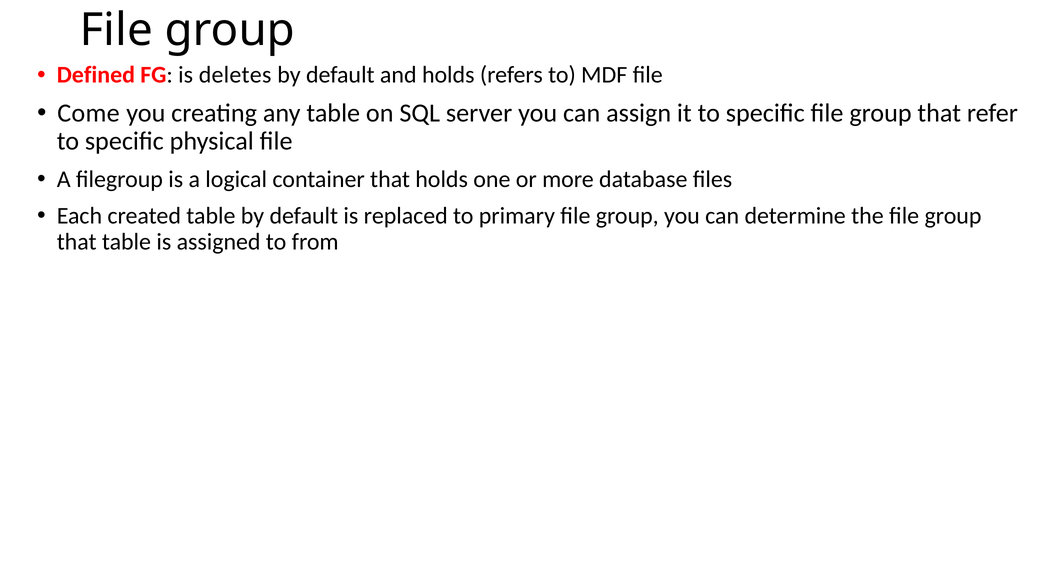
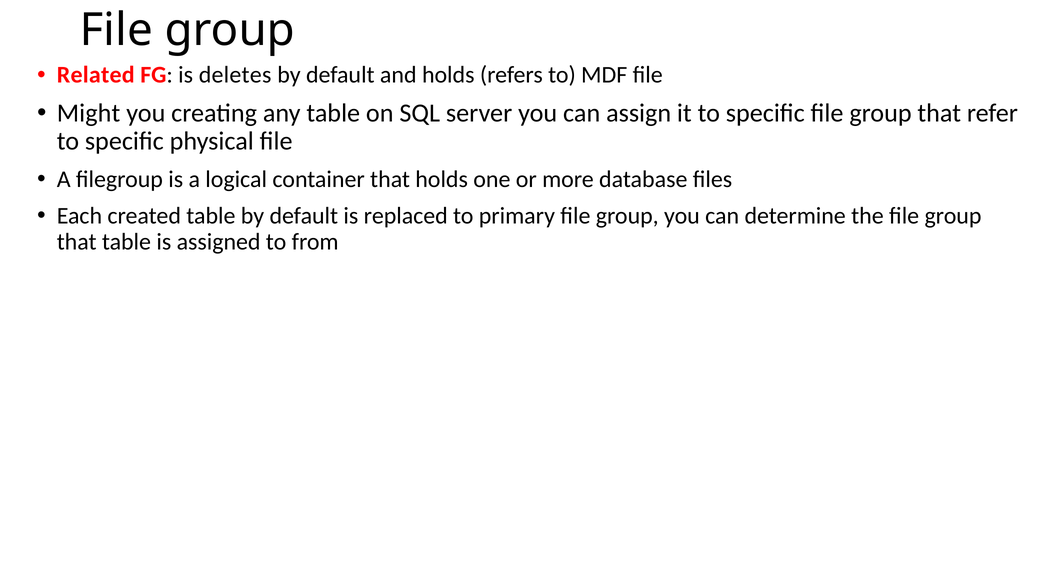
Defined: Defined -> Related
Come: Come -> Might
